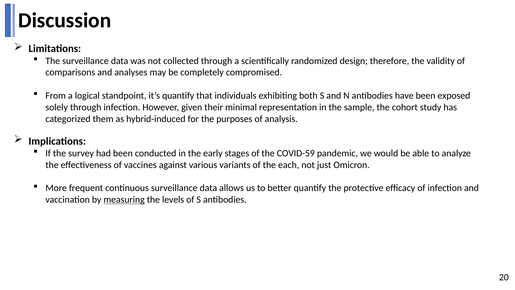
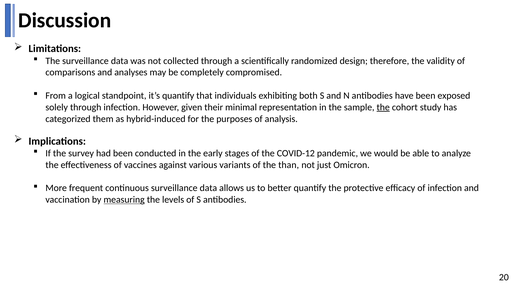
the at (383, 107) underline: none -> present
COVID-59: COVID-59 -> COVID-12
each: each -> than
